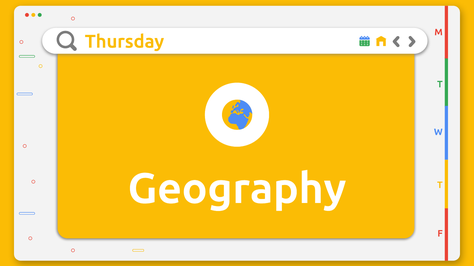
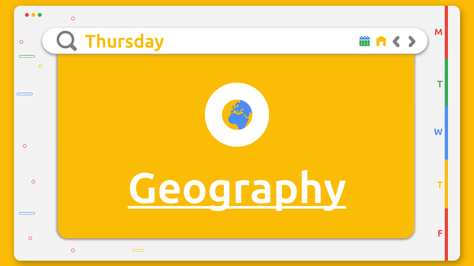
Geography underline: none -> present
